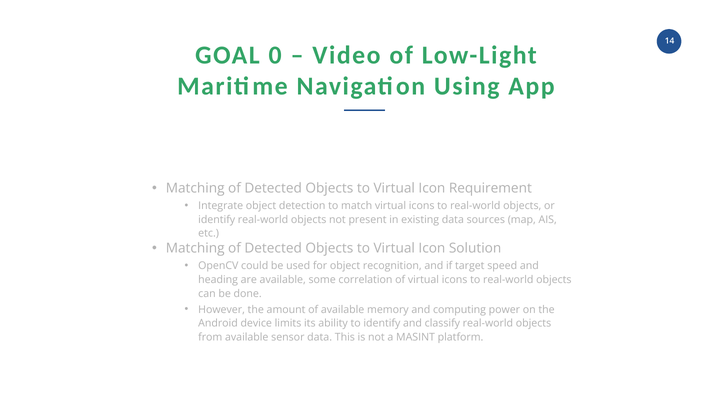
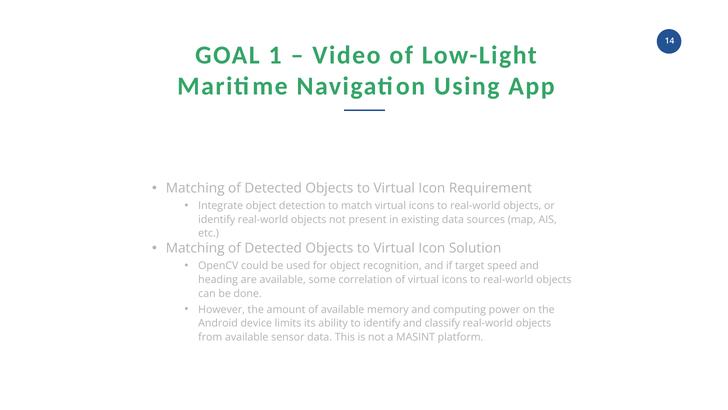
0: 0 -> 1
